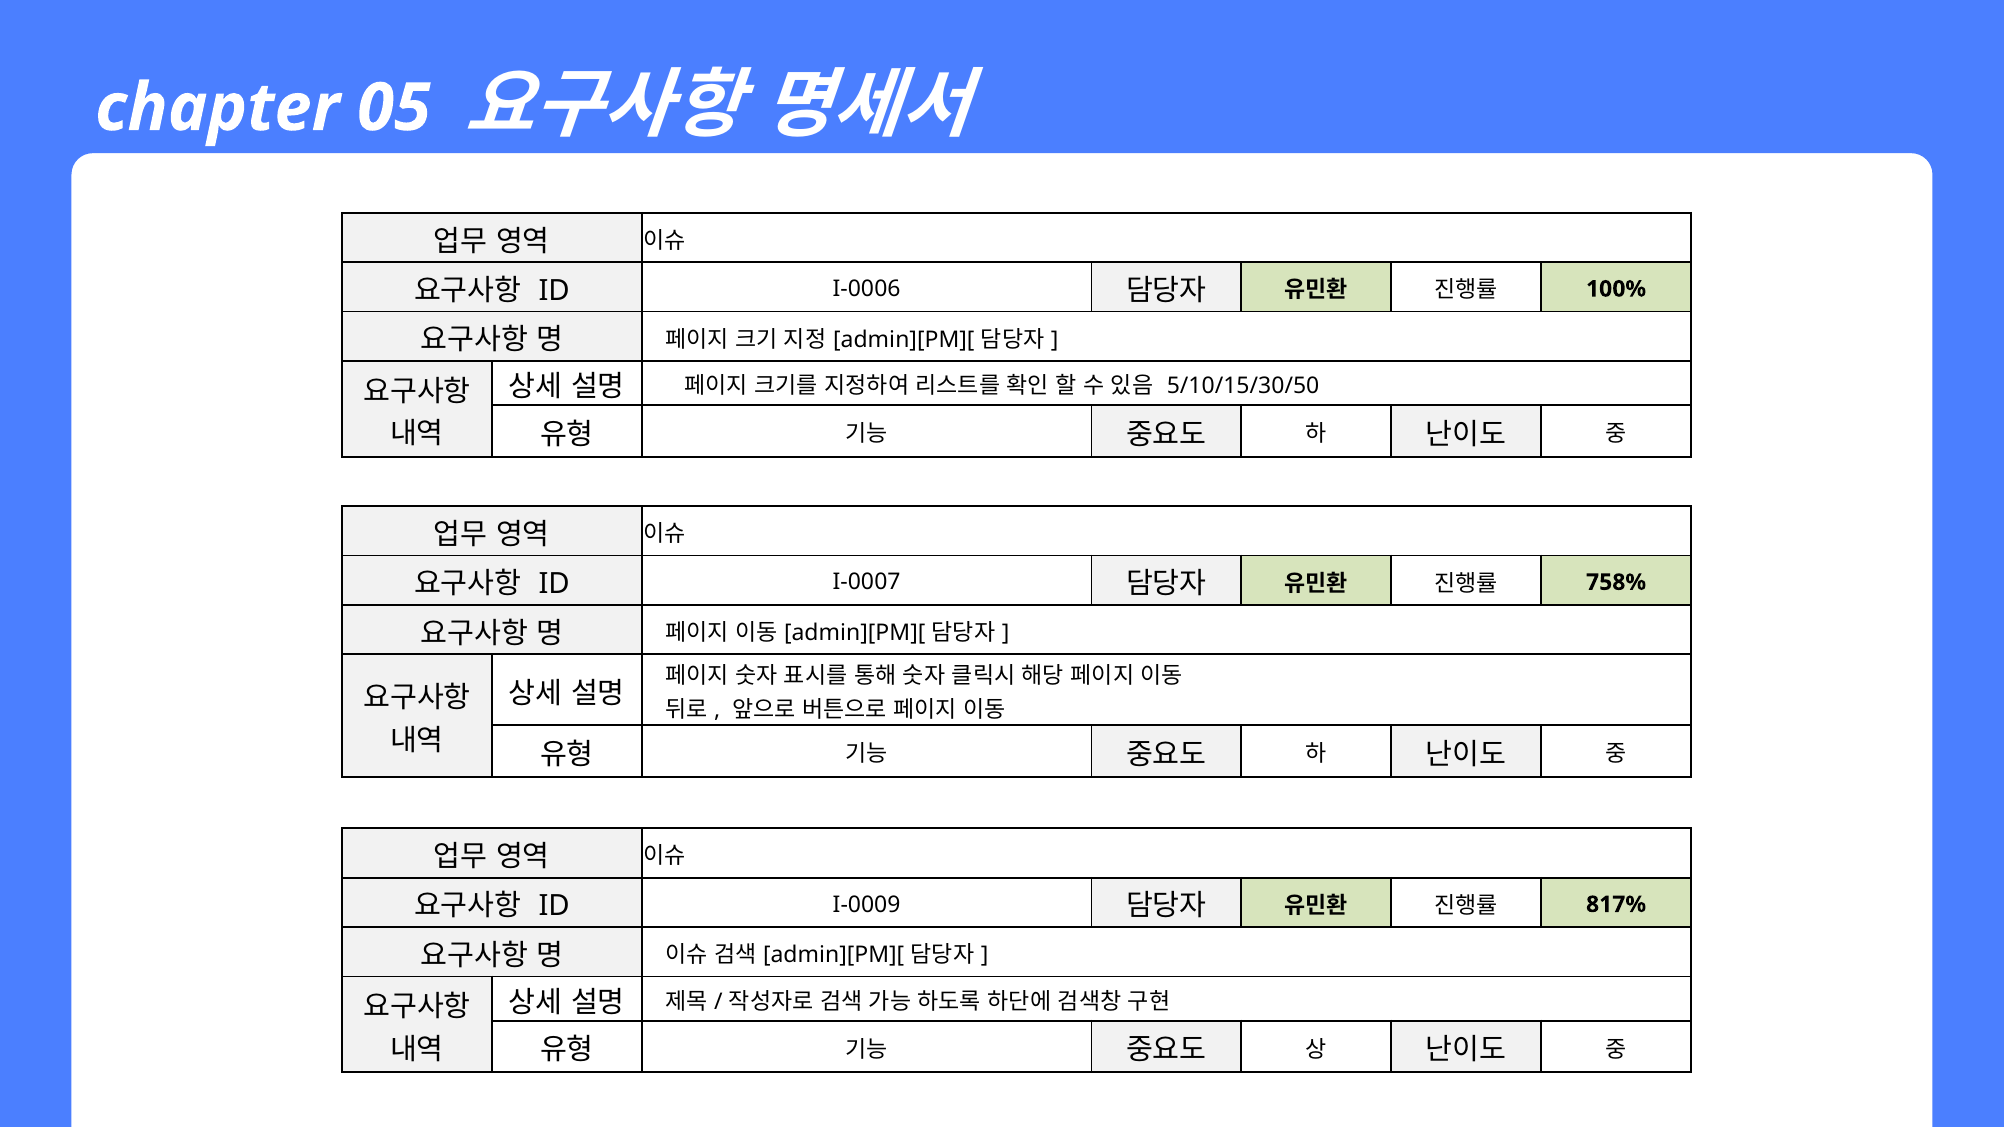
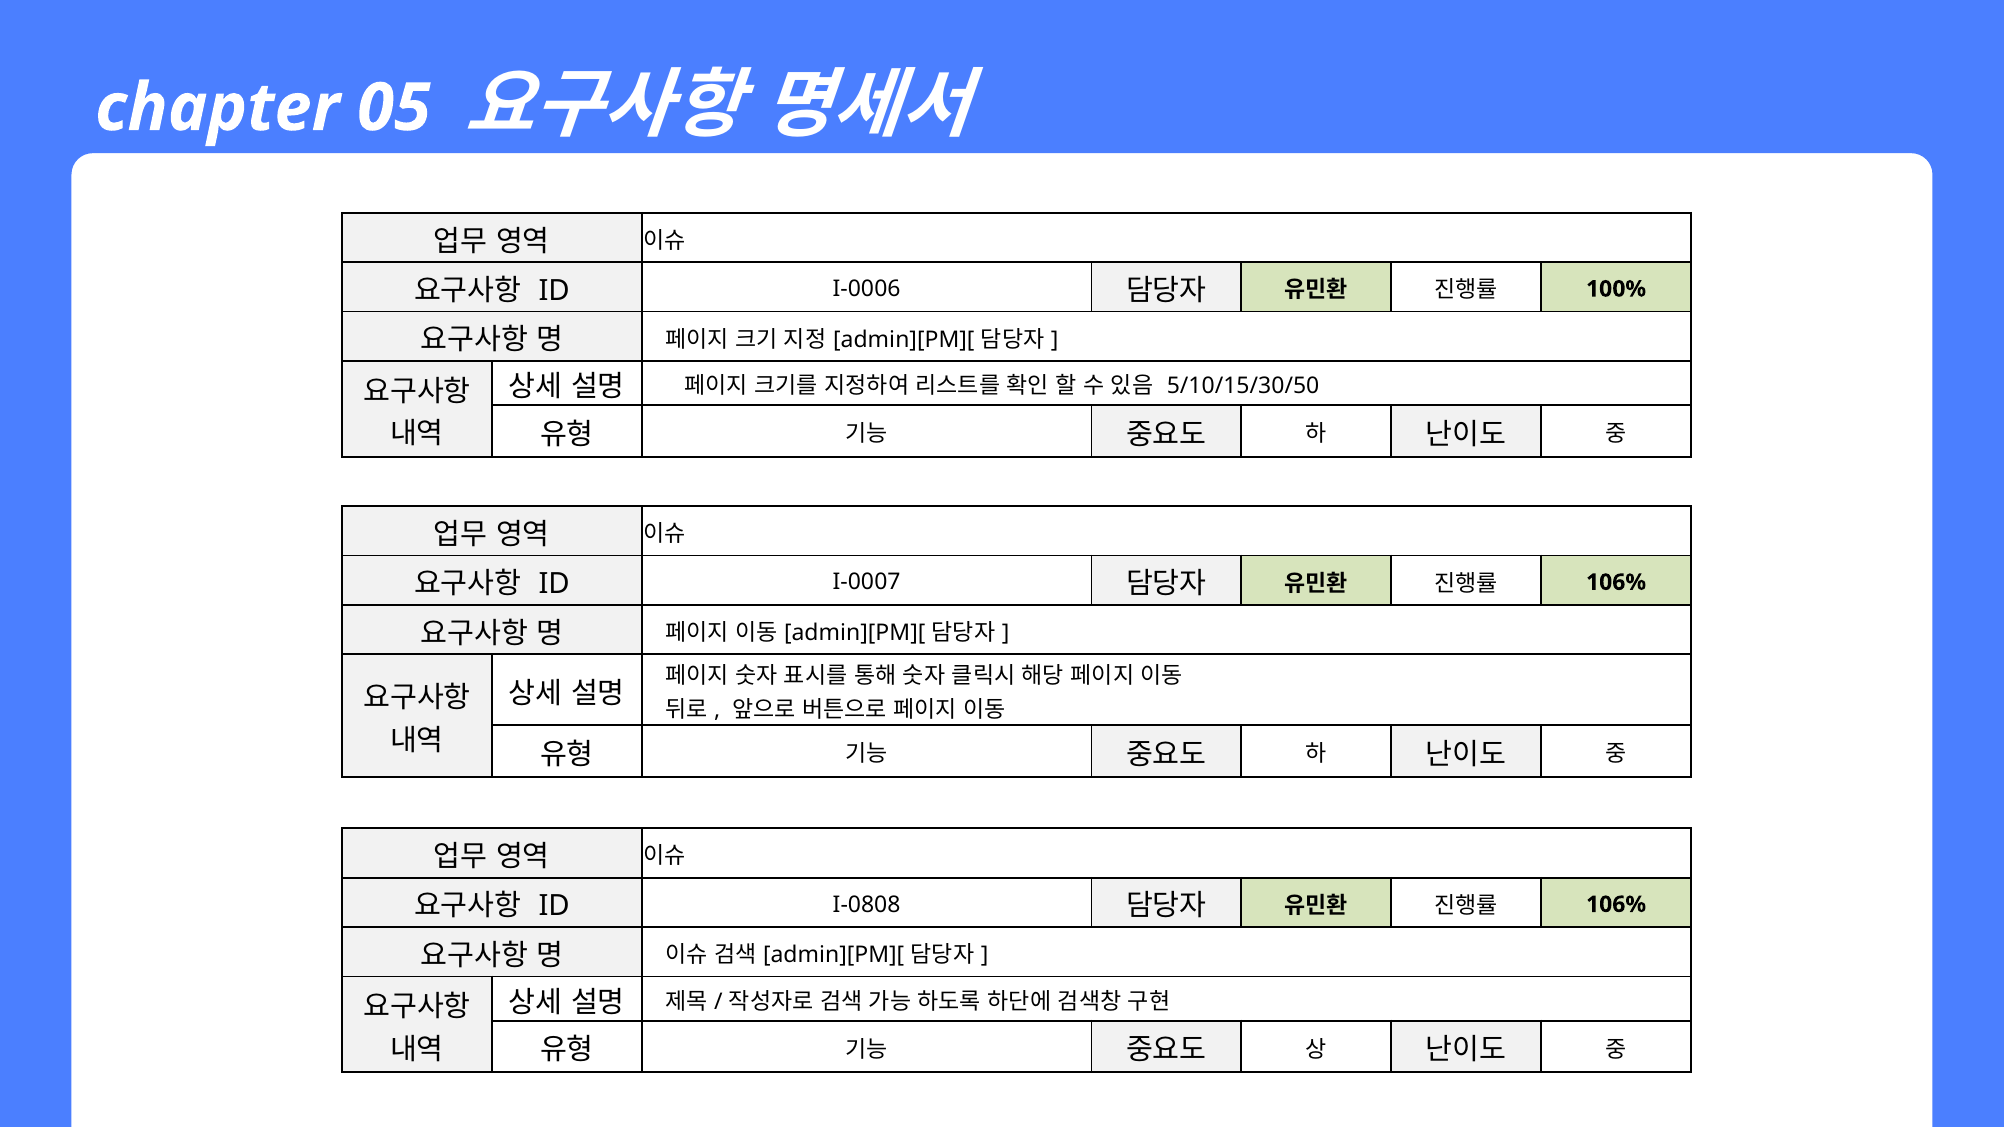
758% at (1616, 582): 758% -> 106%
I-0009: I-0009 -> I-0808
817% at (1616, 905): 817% -> 106%
